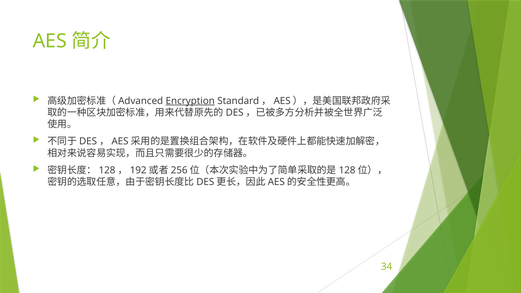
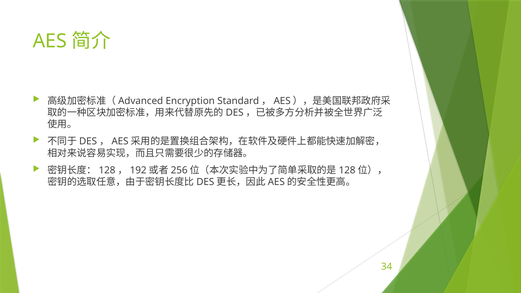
Encryption underline: present -> none
